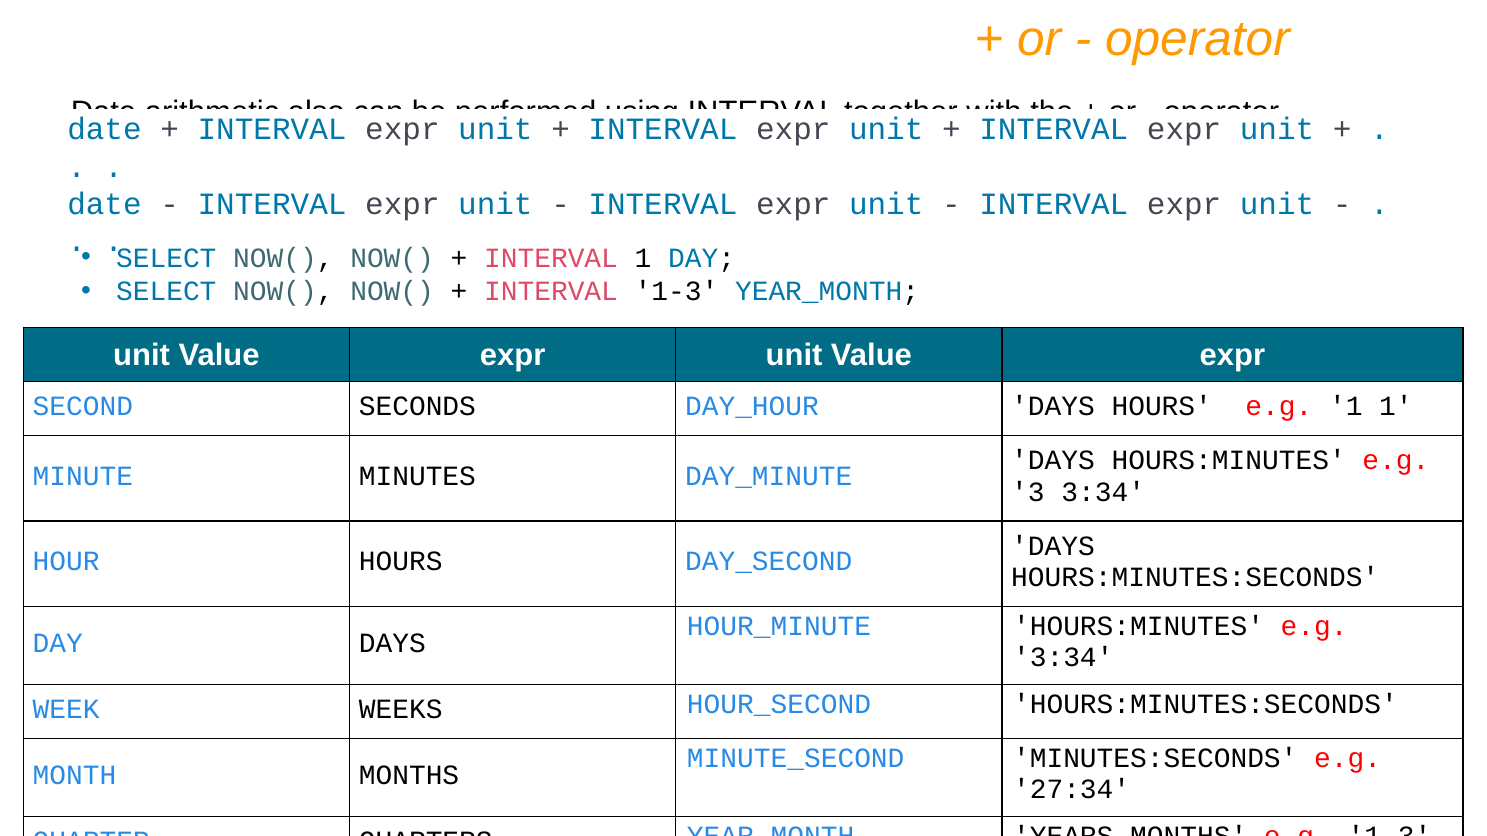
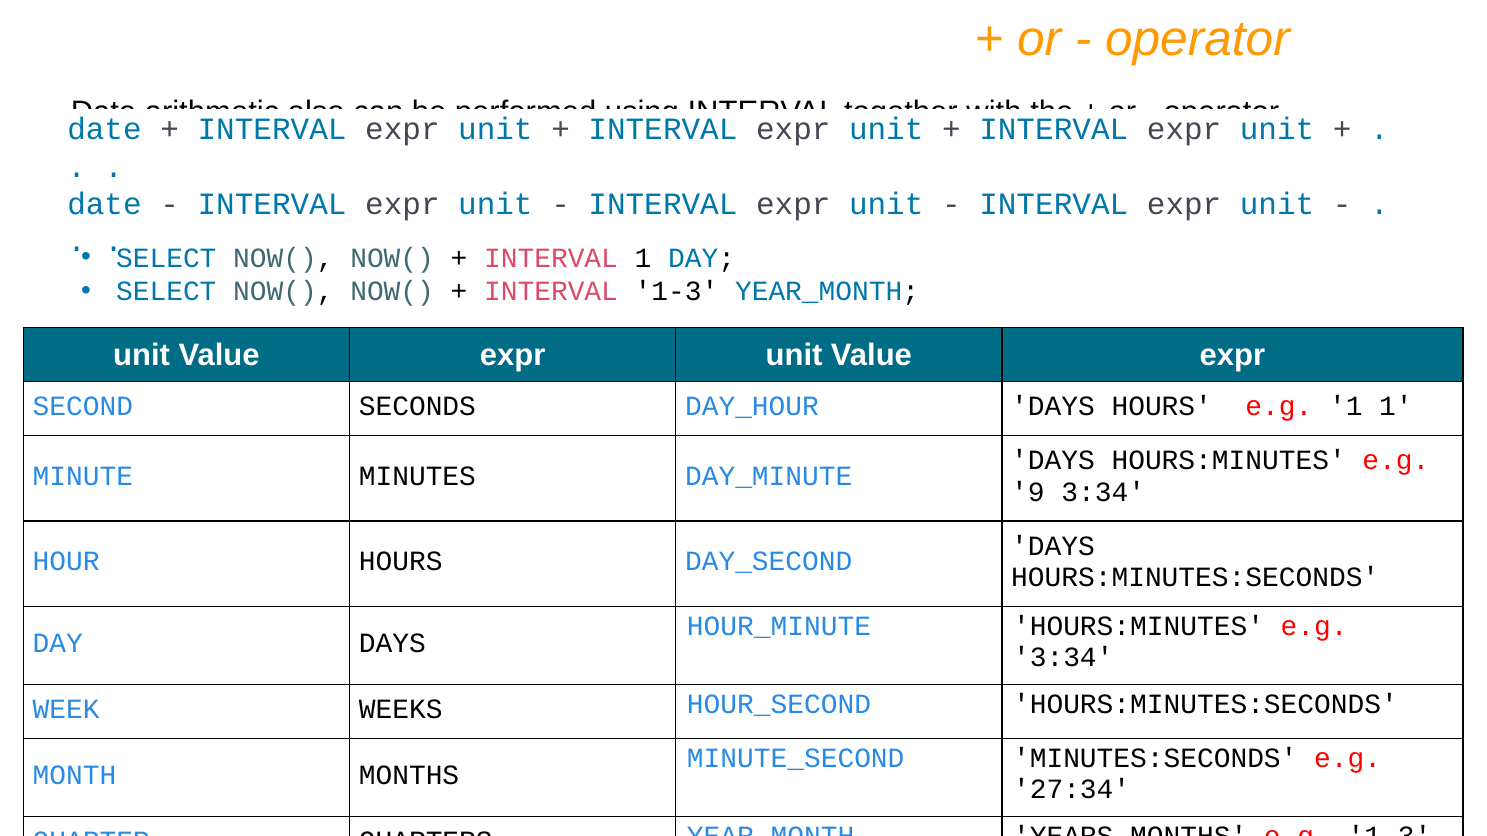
3: 3 -> 9
